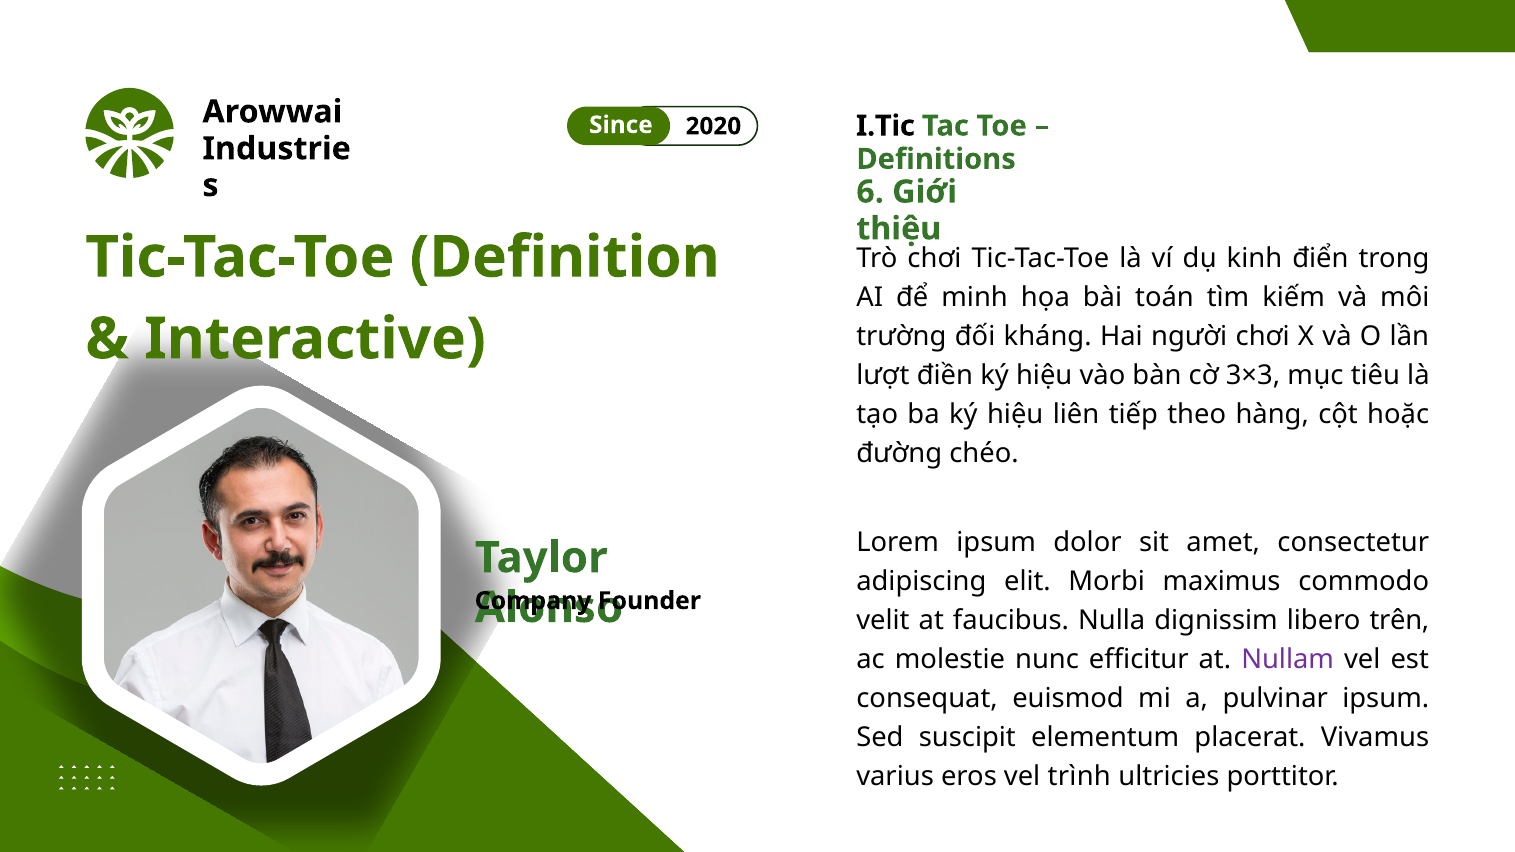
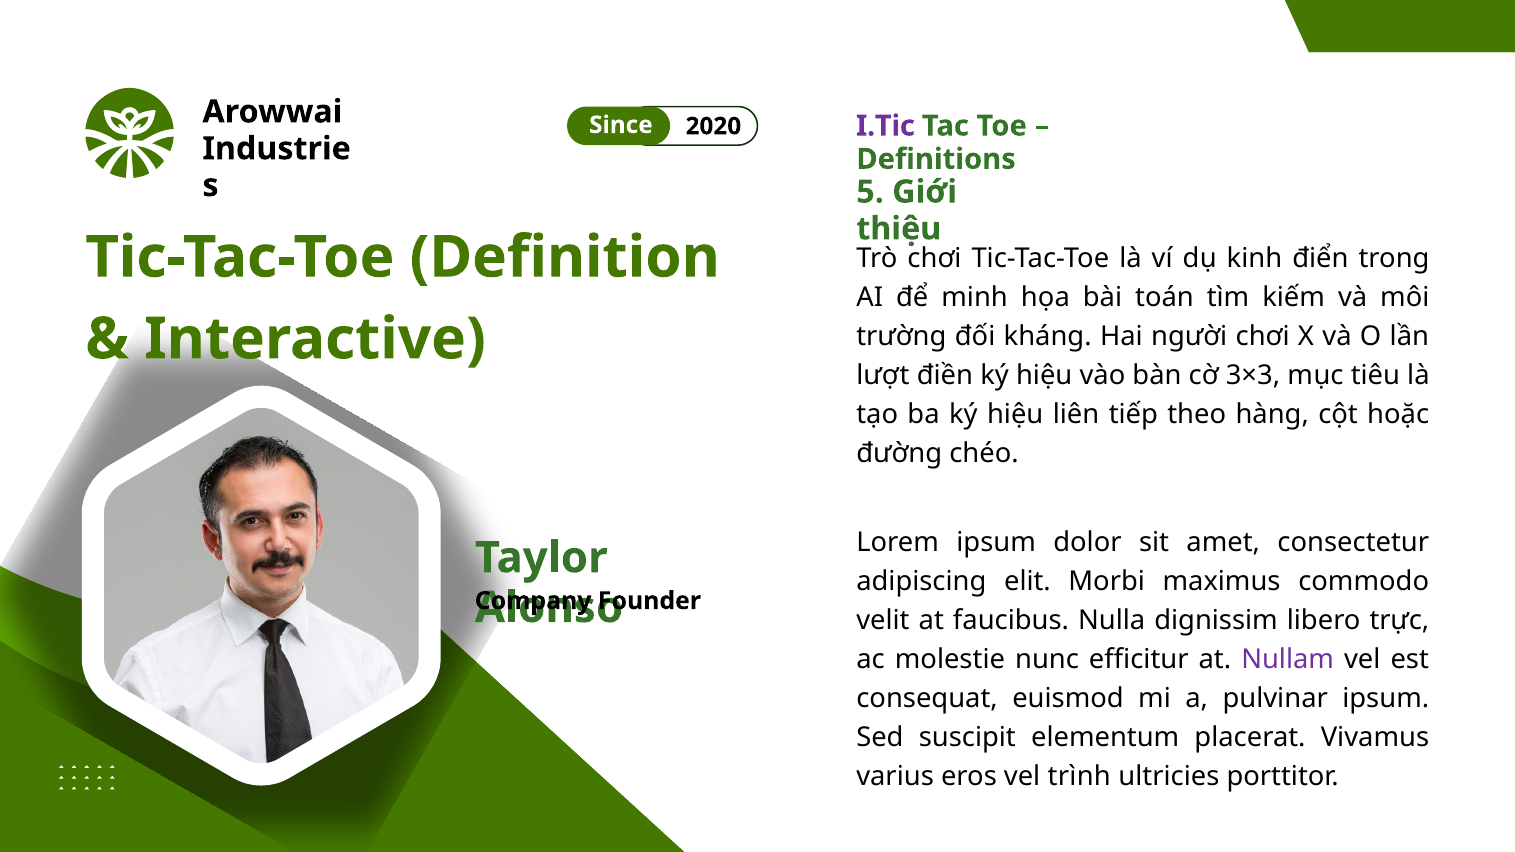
I.Tic colour: black -> purple
6: 6 -> 5
trên: trên -> trực
